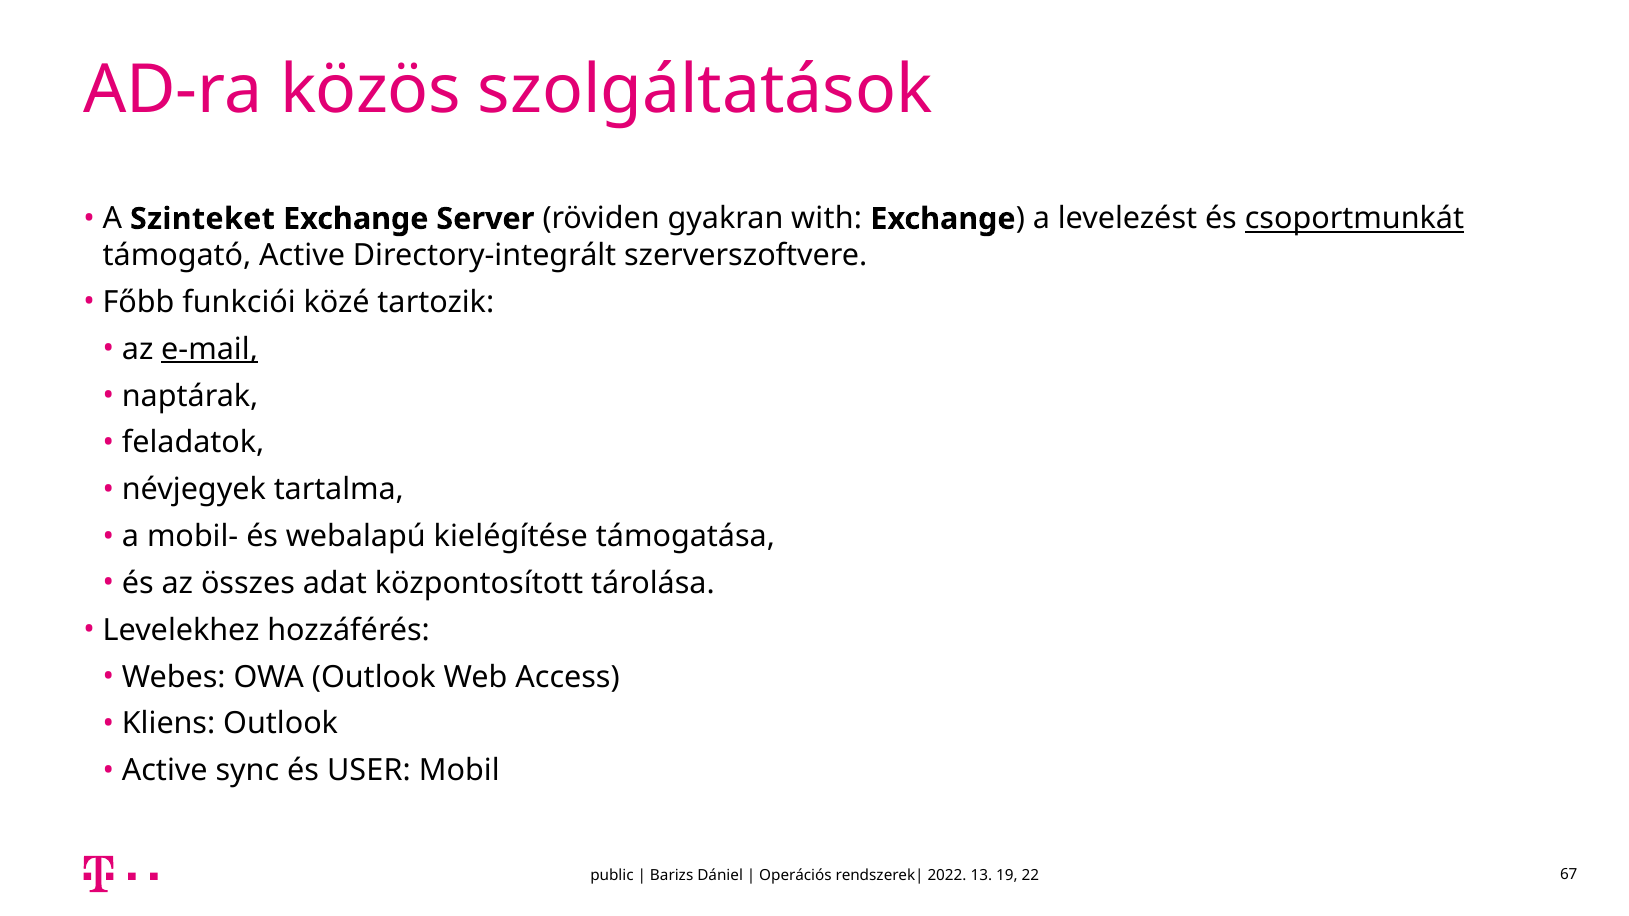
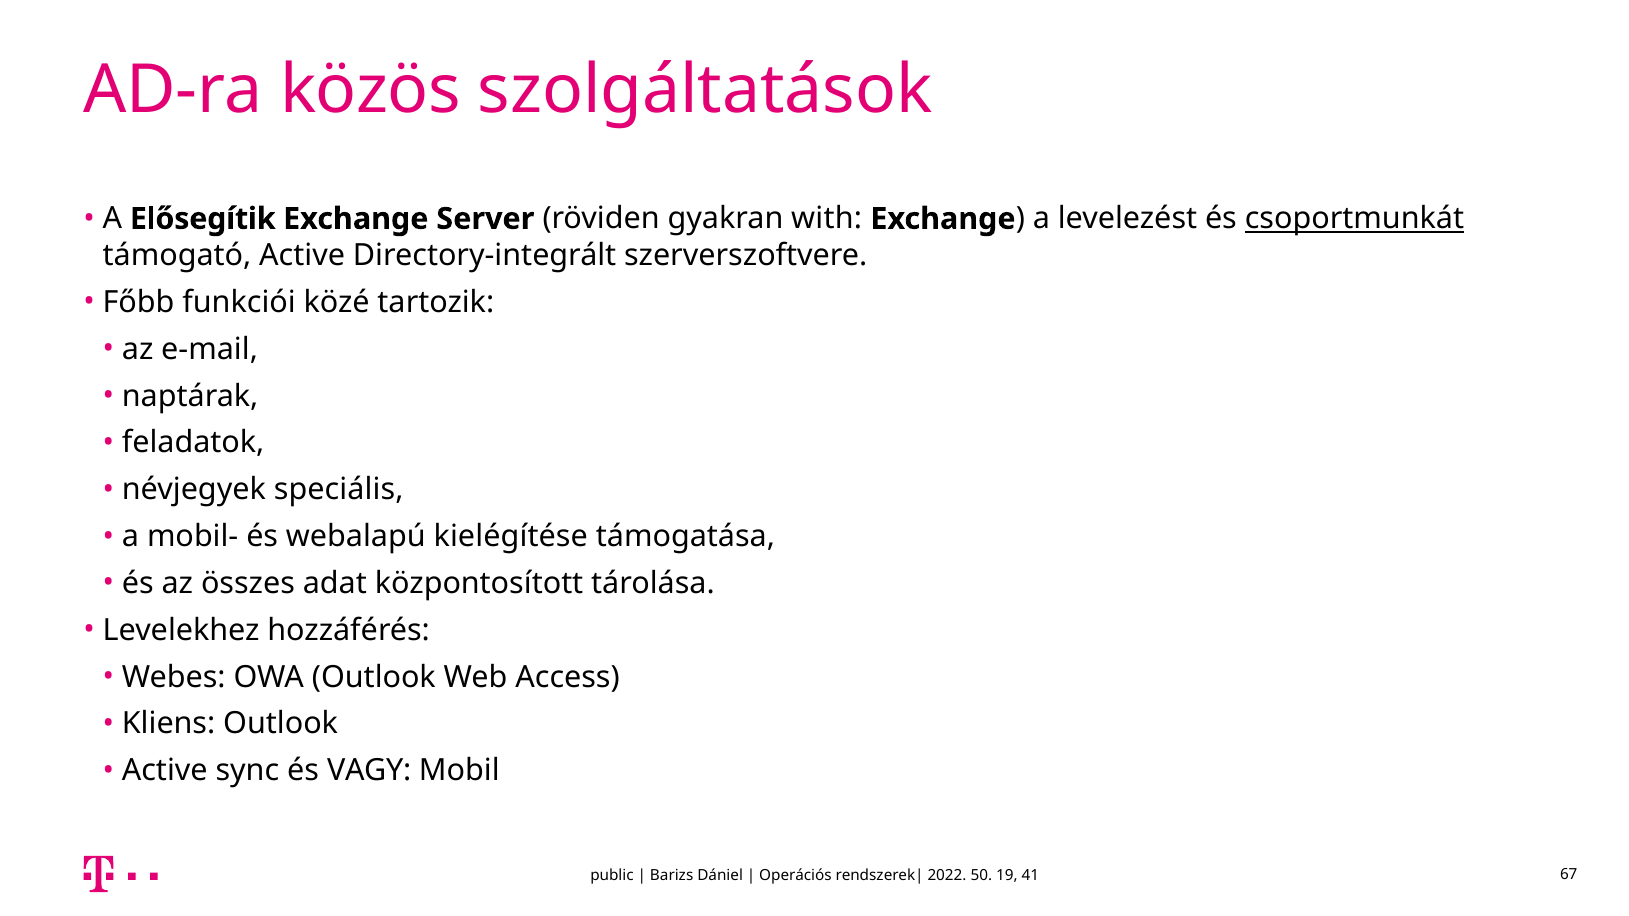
Szinteket: Szinteket -> Elősegítik
e-mail underline: present -> none
tartalma: tartalma -> speciális
USER: USER -> VAGY
13: 13 -> 50
22: 22 -> 41
